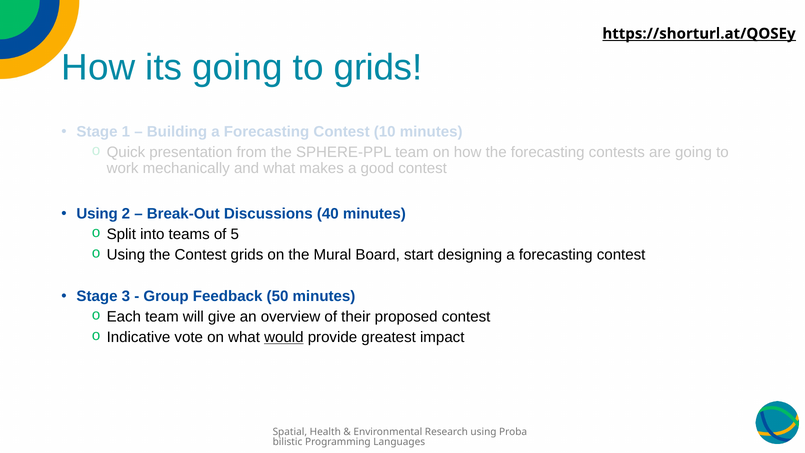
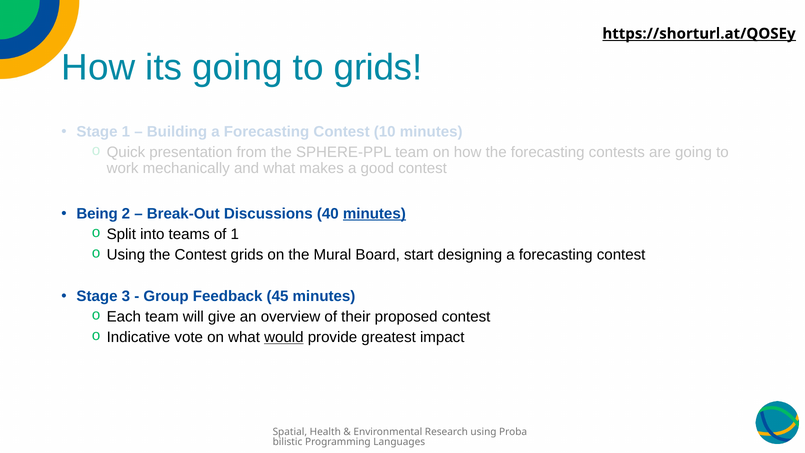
Using at (97, 214): Using -> Being
minutes at (374, 214) underline: none -> present
of 5: 5 -> 1
50: 50 -> 45
